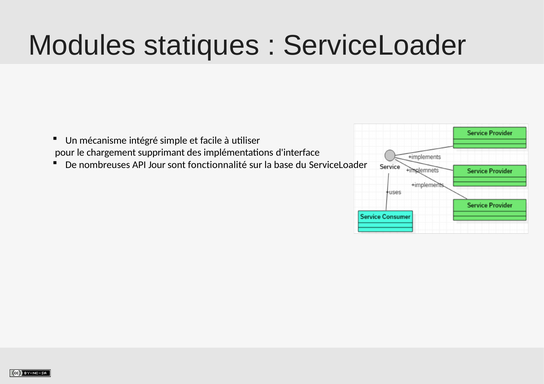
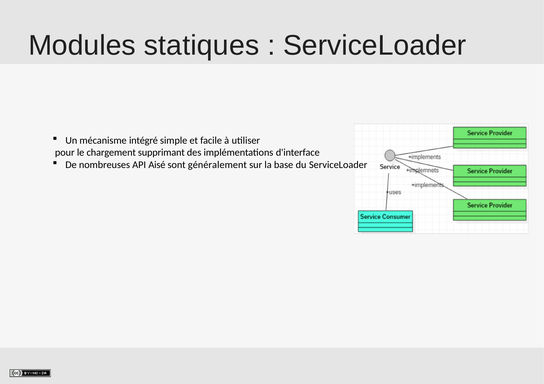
Jour: Jour -> Aisé
fonctionnalité: fonctionnalité -> généralement
